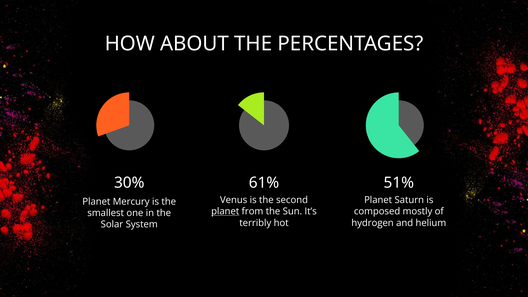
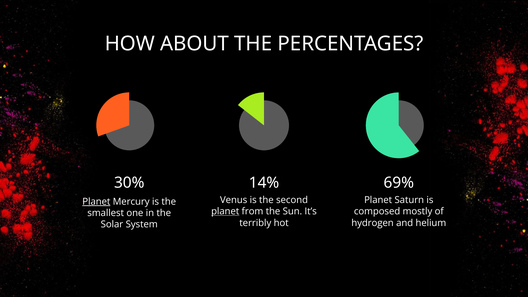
61%: 61% -> 14%
51%: 51% -> 69%
Planet at (96, 202) underline: none -> present
